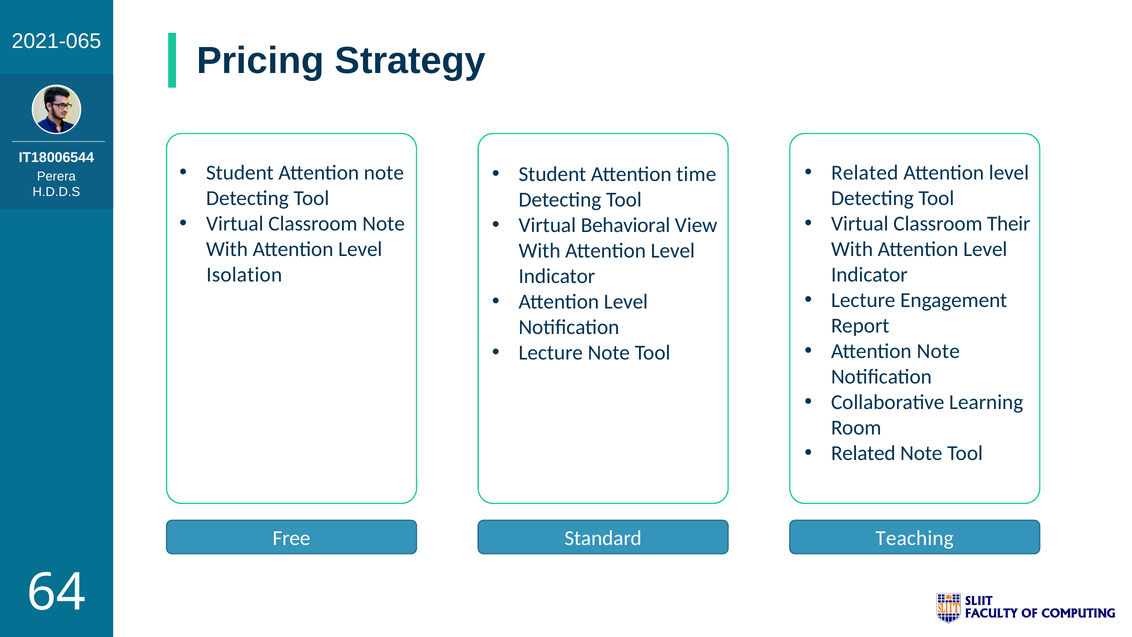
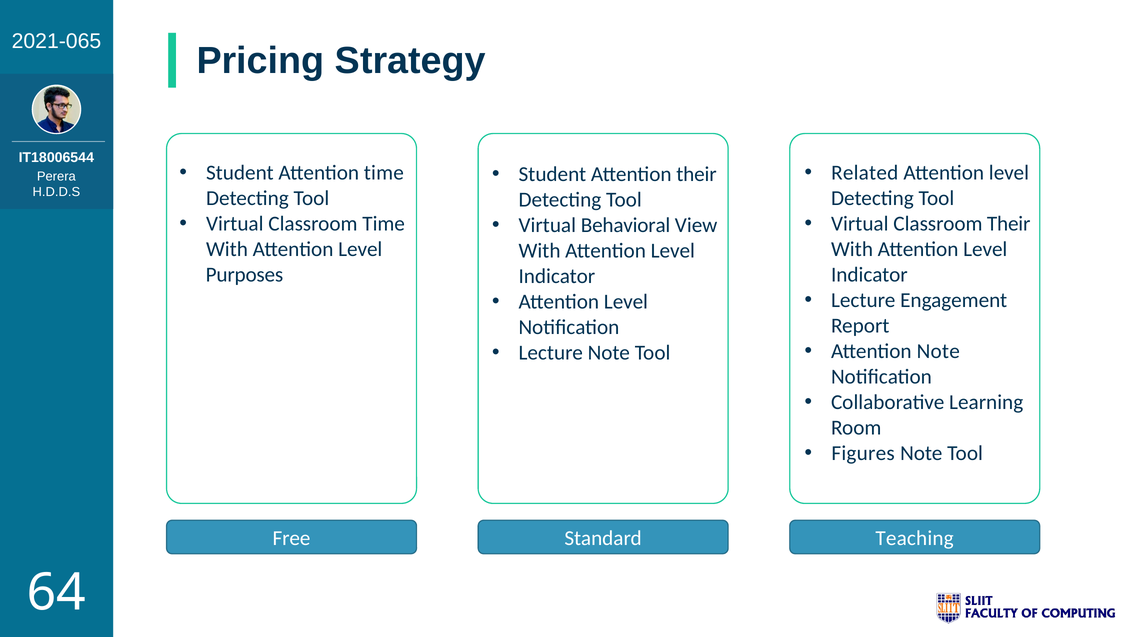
Student Attention note: note -> time
Attention time: time -> their
Classroom Note: Note -> Time
Isolation: Isolation -> Purposes
Related at (863, 453): Related -> Figures
